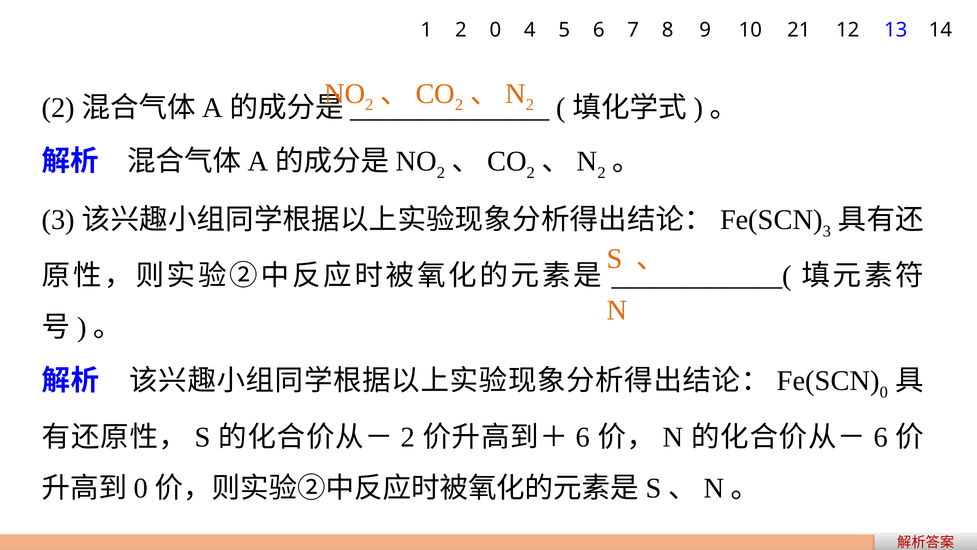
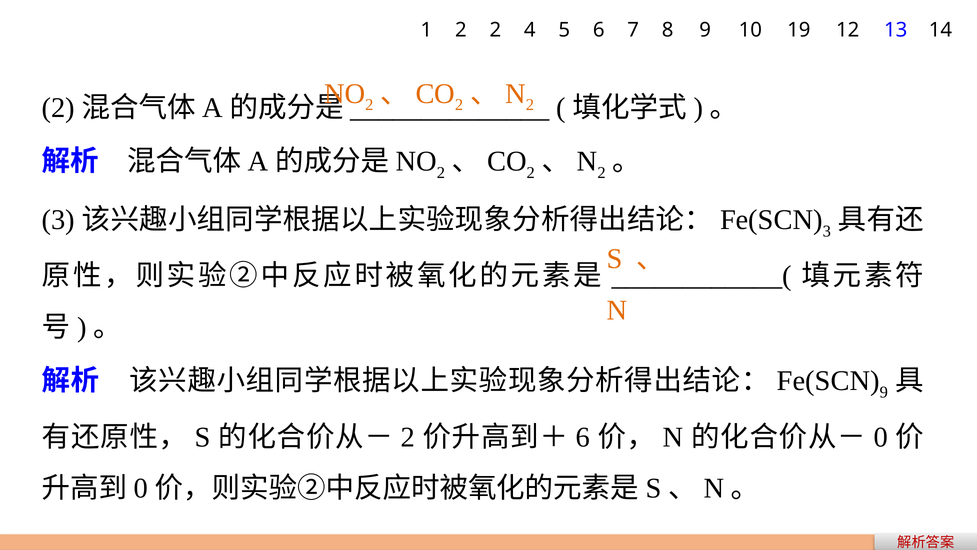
2 0: 0 -> 2
21: 21 -> 19
0 at (884, 392): 0 -> 9
6 at (881, 437): 6 -> 0
